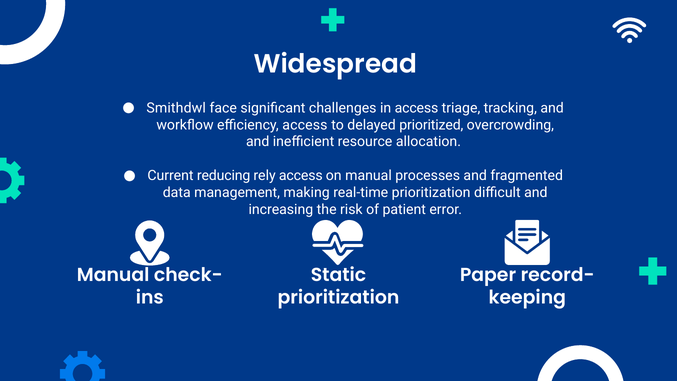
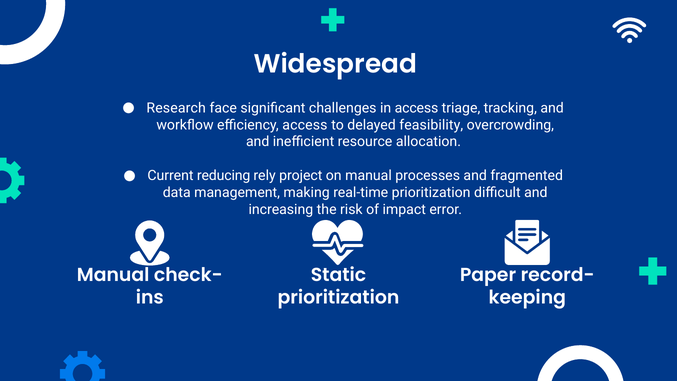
Smithdwl: Smithdwl -> Research
prioritized: prioritized -> feasibility
rely access: access -> project
patient: patient -> impact
